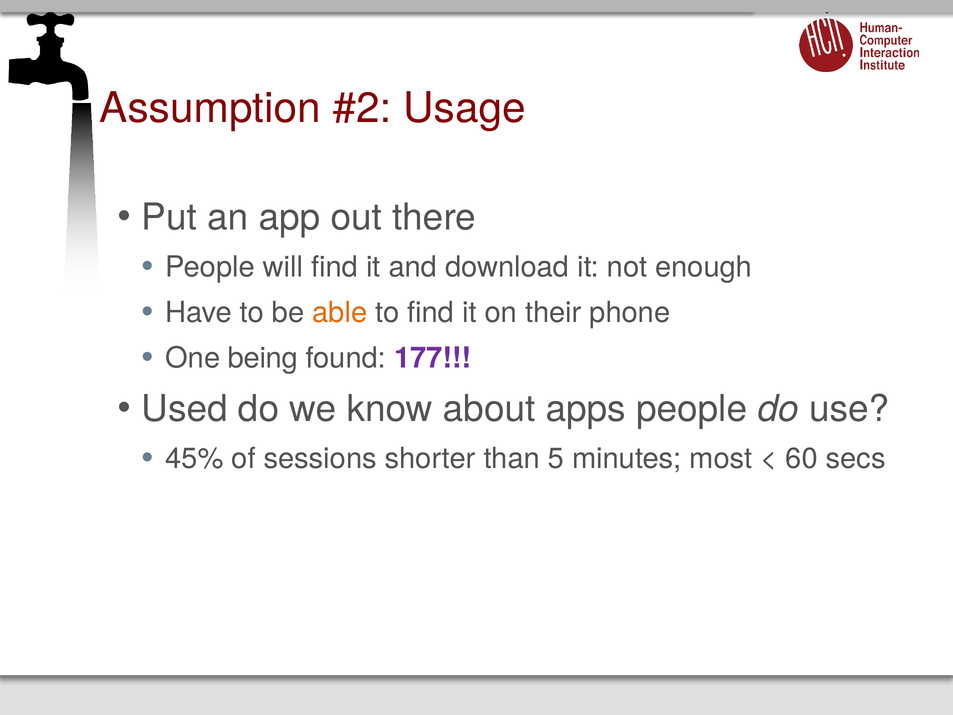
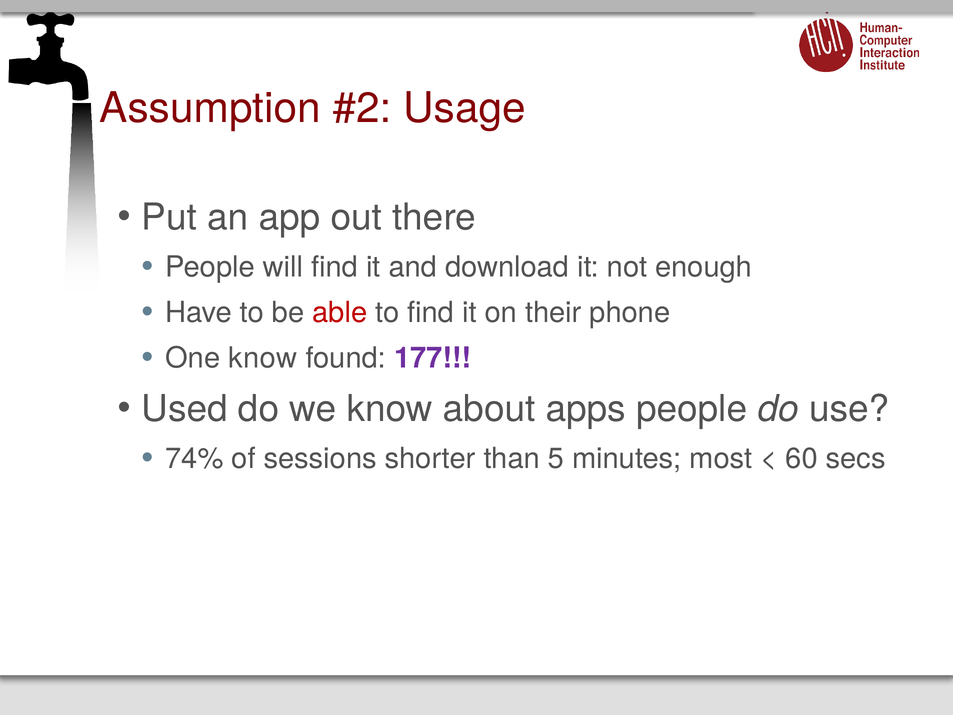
able colour: orange -> red
One being: being -> know
45%: 45% -> 74%
